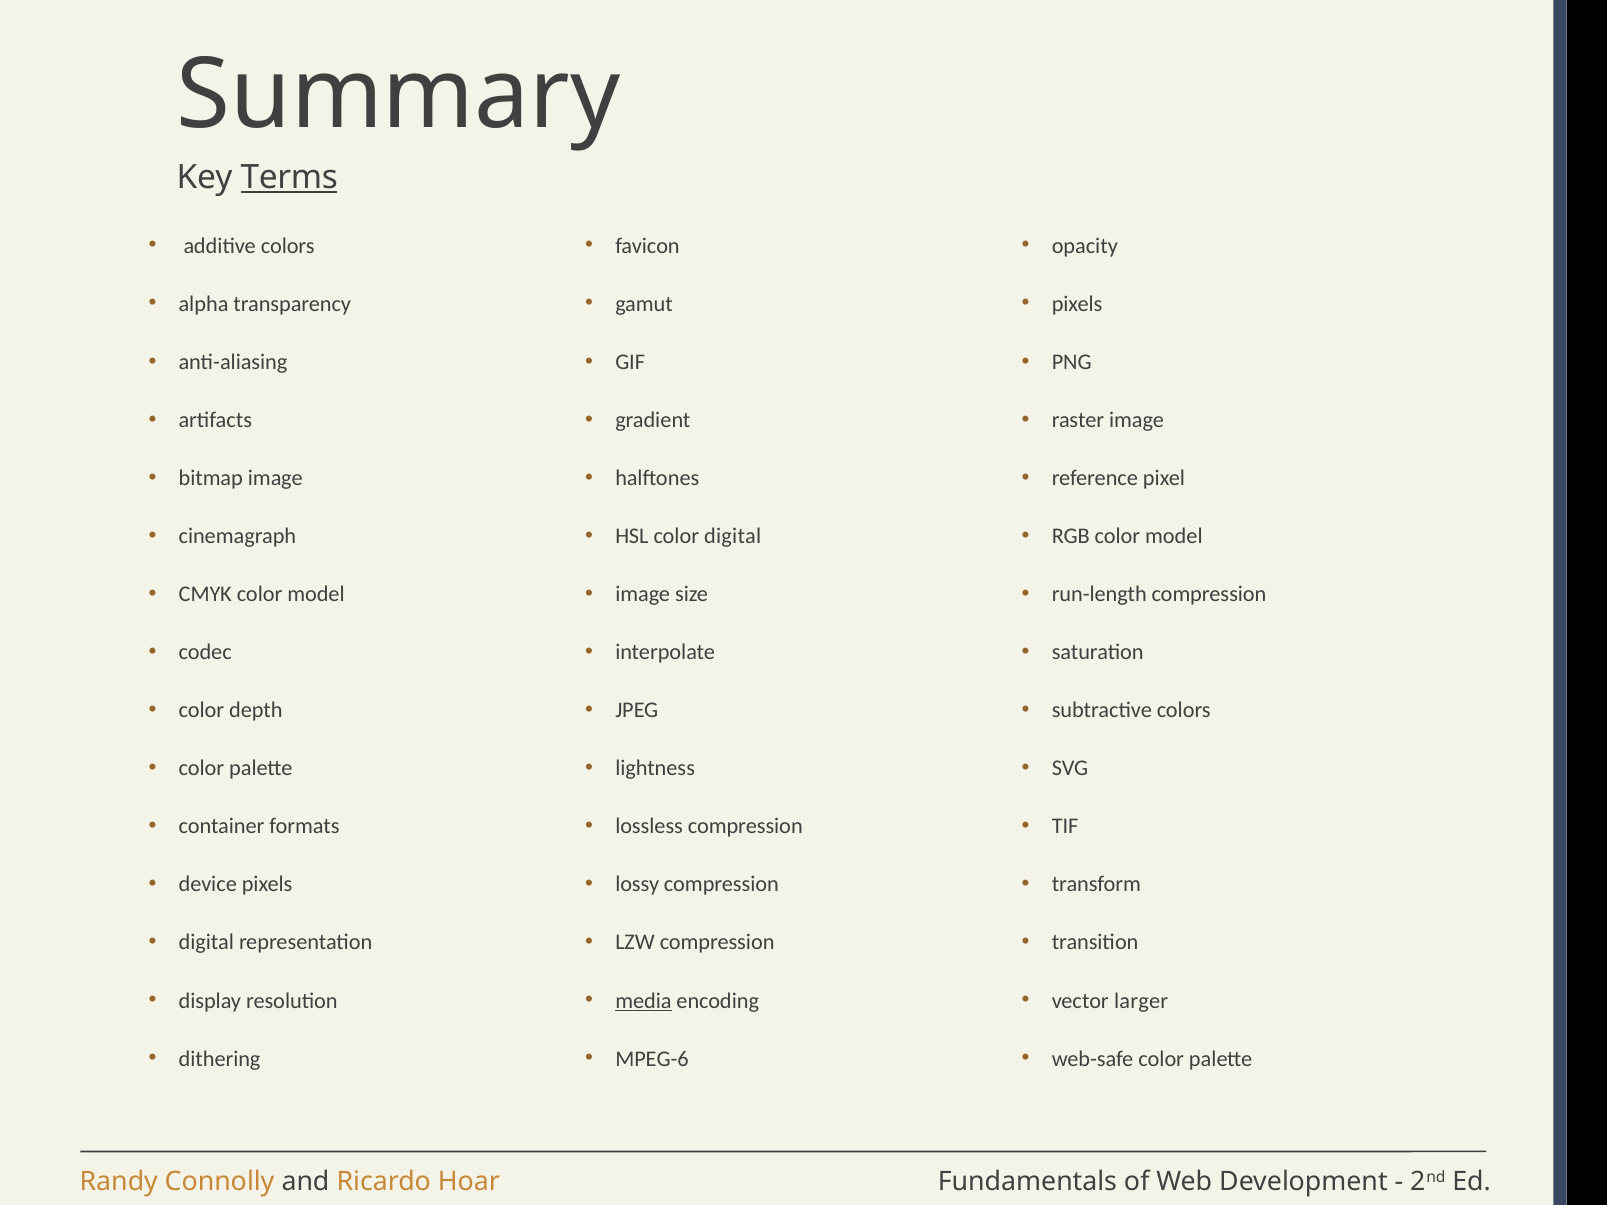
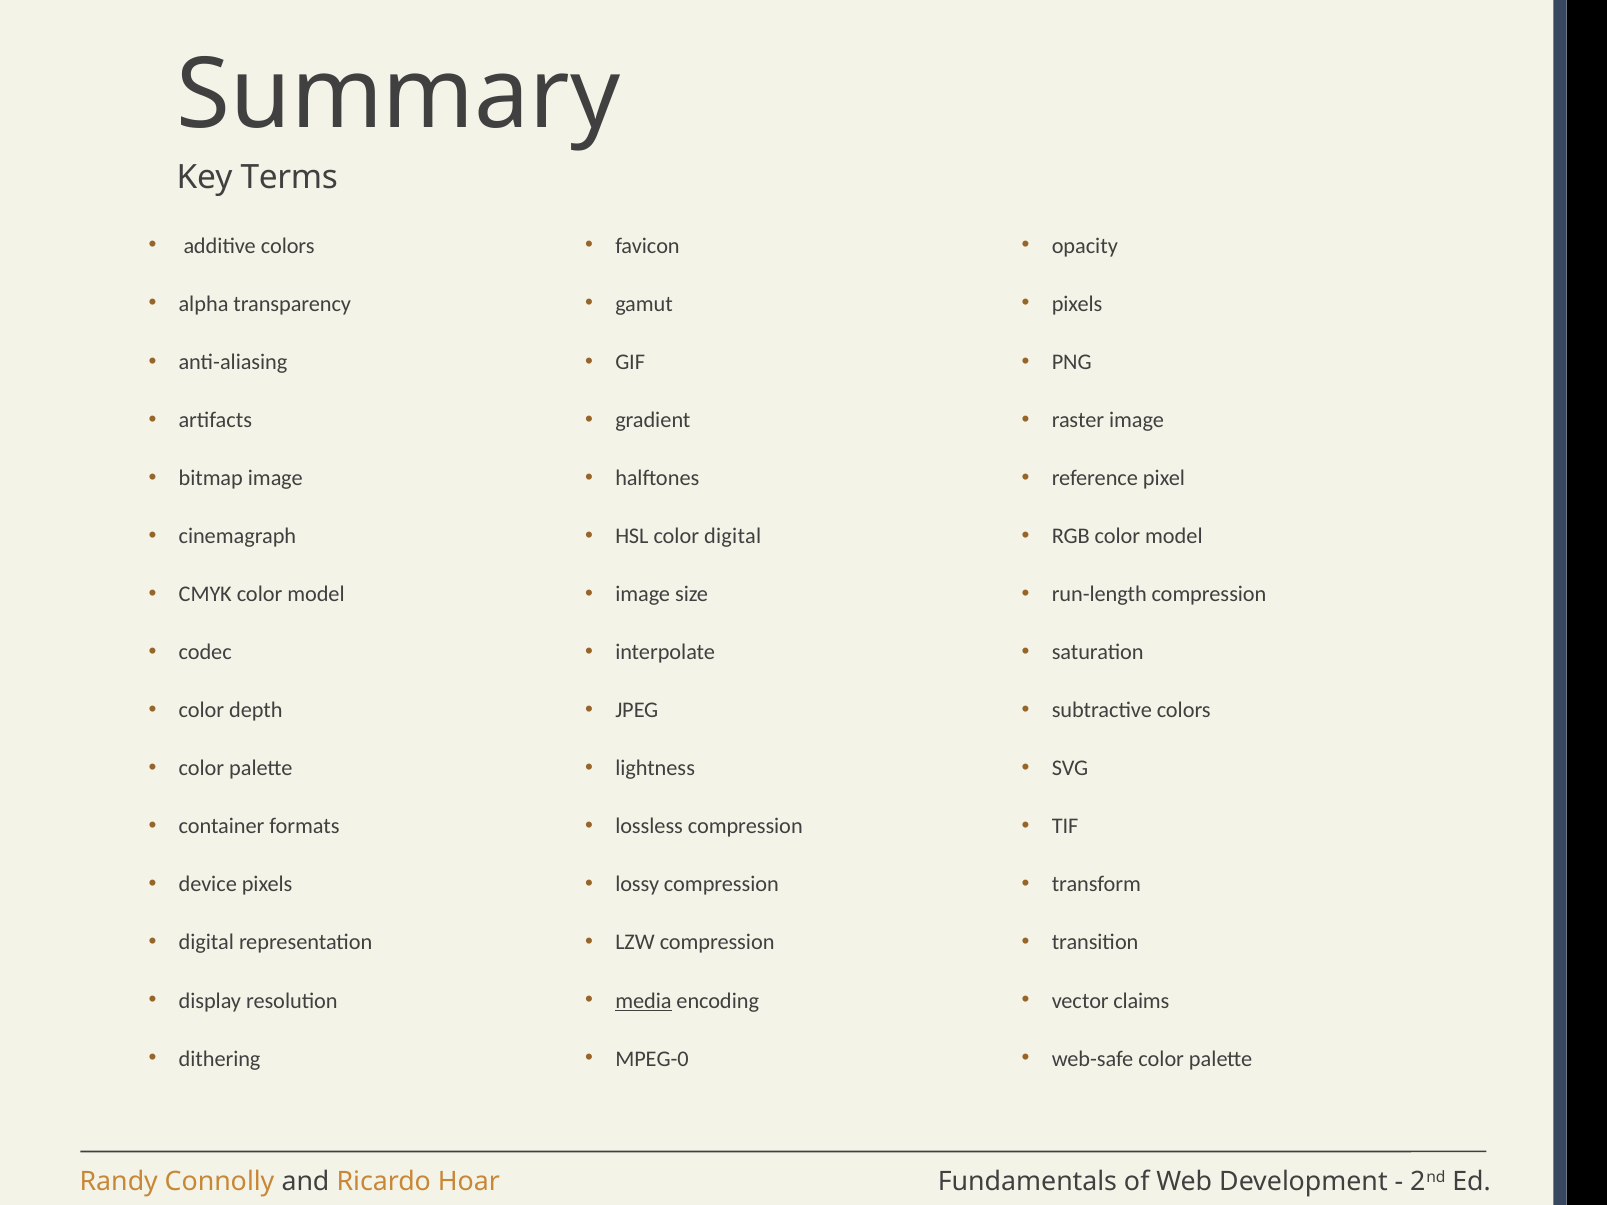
Terms underline: present -> none
larger: larger -> claims
MPEG-6: MPEG-6 -> MPEG-0
